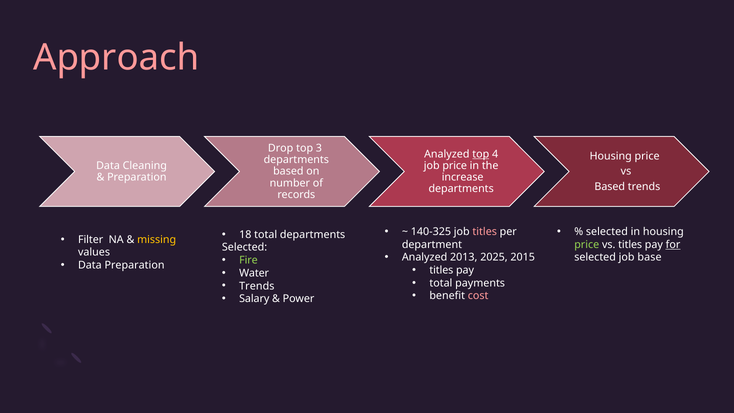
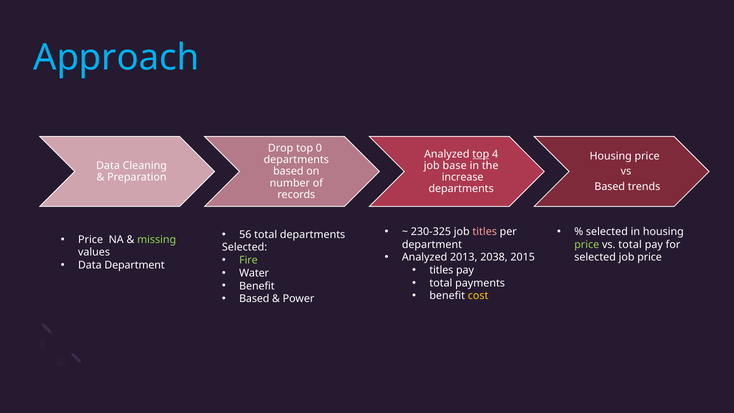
Approach colour: pink -> light blue
3: 3 -> 0
job price: price -> base
140-325: 140-325 -> 230-325
18: 18 -> 56
Filter at (91, 239): Filter -> Price
missing colour: yellow -> light green
vs titles: titles -> total
for underline: present -> none
2025: 2025 -> 2038
job base: base -> price
Data Preparation: Preparation -> Department
Trends at (257, 286): Trends -> Benefit
cost colour: pink -> yellow
Salary at (254, 299): Salary -> Based
